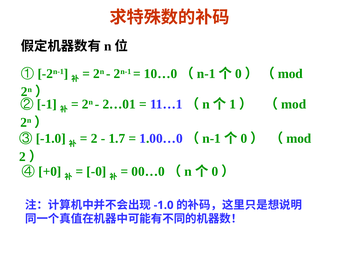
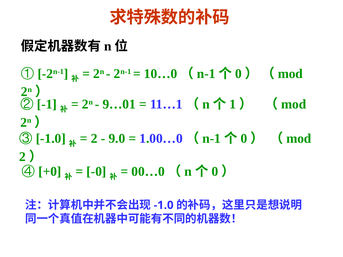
2…01: 2…01 -> 9…01
1.7: 1.7 -> 9.0
